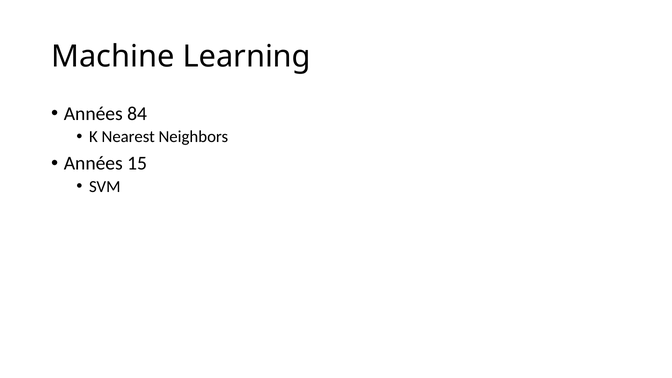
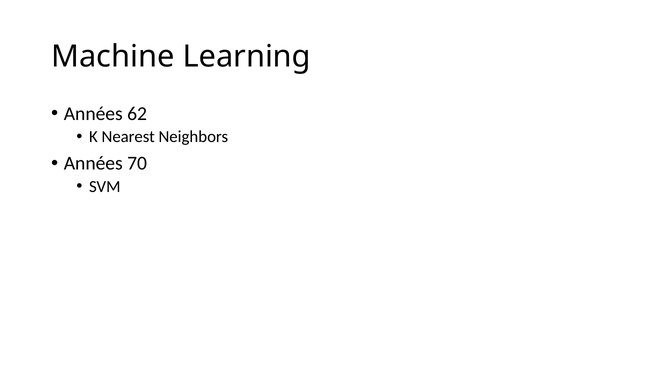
84: 84 -> 62
15: 15 -> 70
